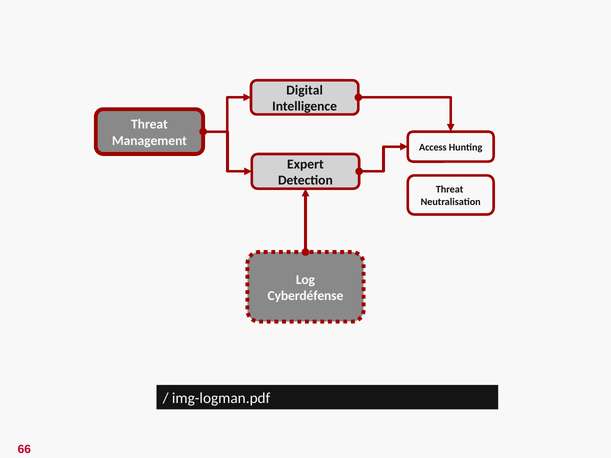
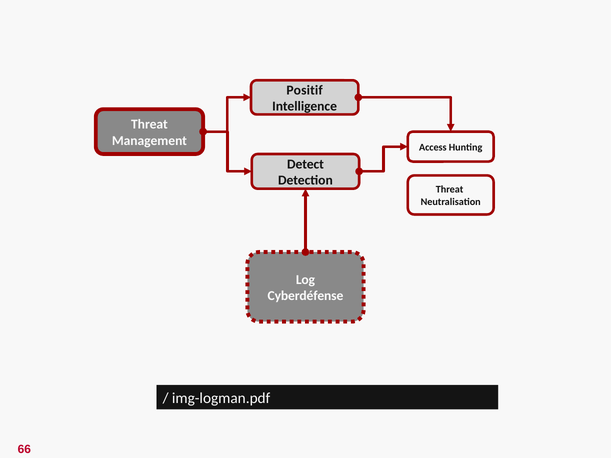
Digital: Digital -> Positif
Expert: Expert -> Detect
